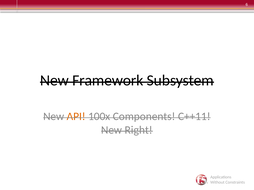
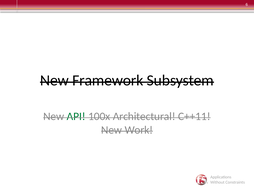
API colour: orange -> green
Components: Components -> Architectural
Right: Right -> Work
